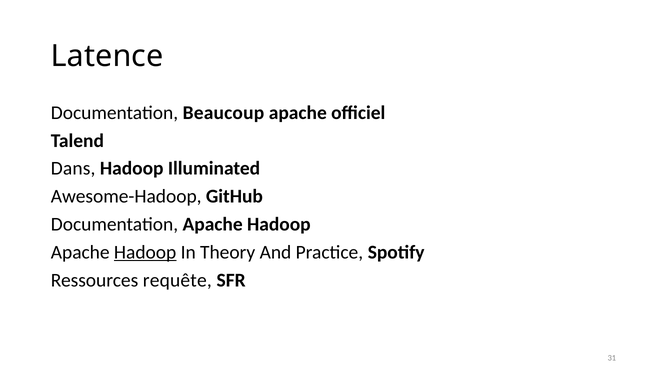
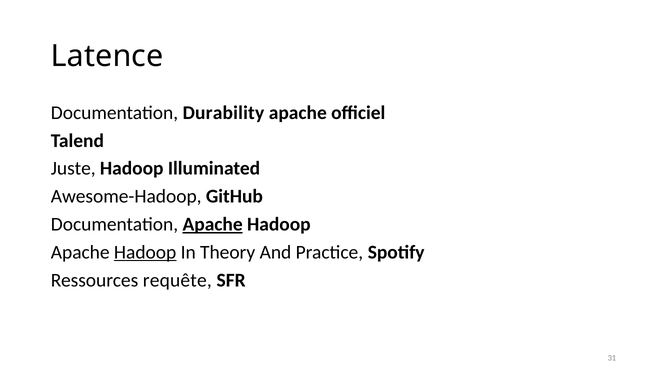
Beaucoup: Beaucoup -> Durability
Dans: Dans -> Juste
Apache at (213, 224) underline: none -> present
